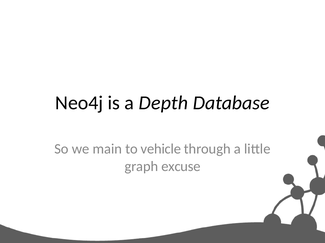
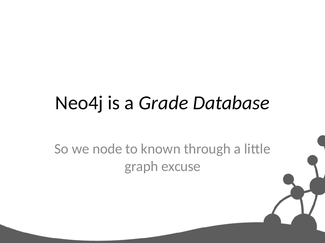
Depth: Depth -> Grade
main: main -> node
vehicle: vehicle -> known
